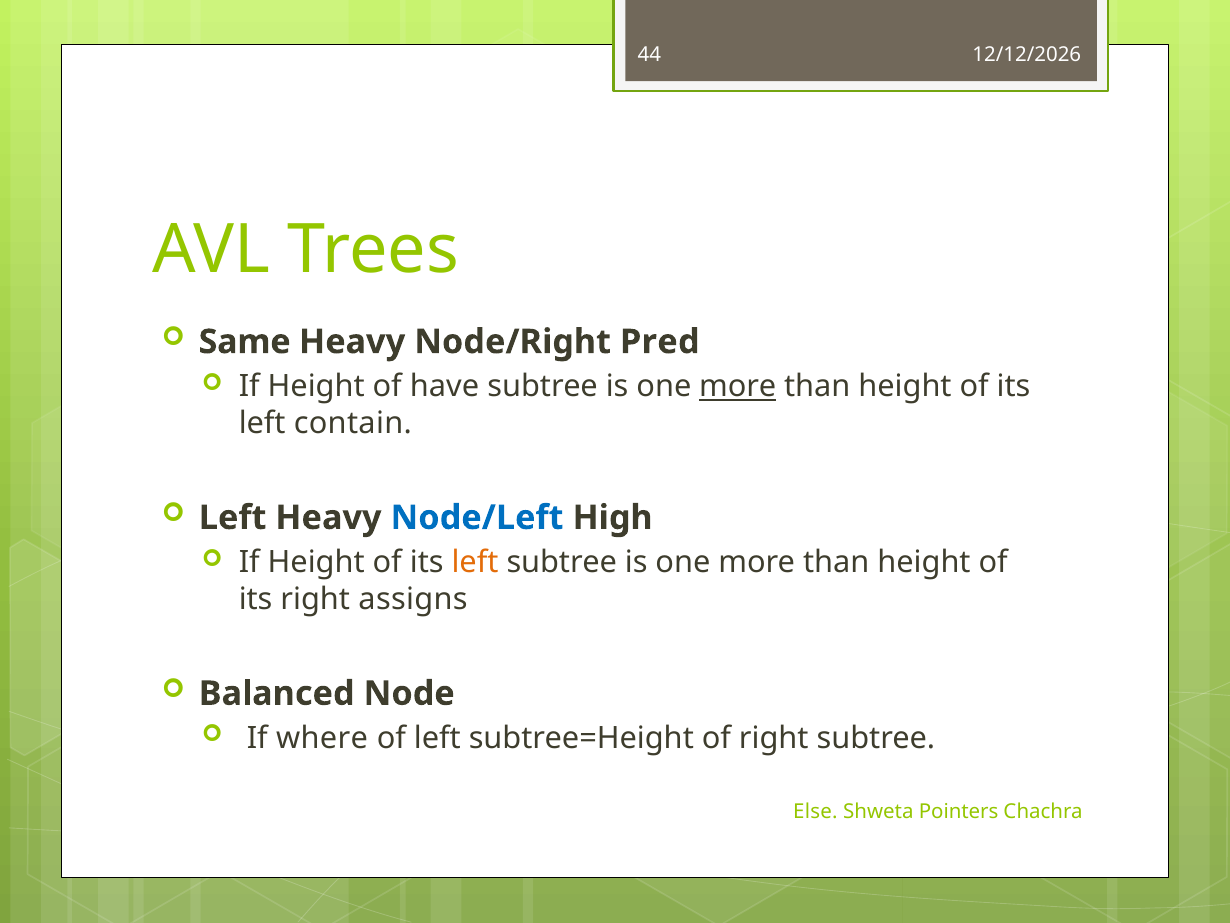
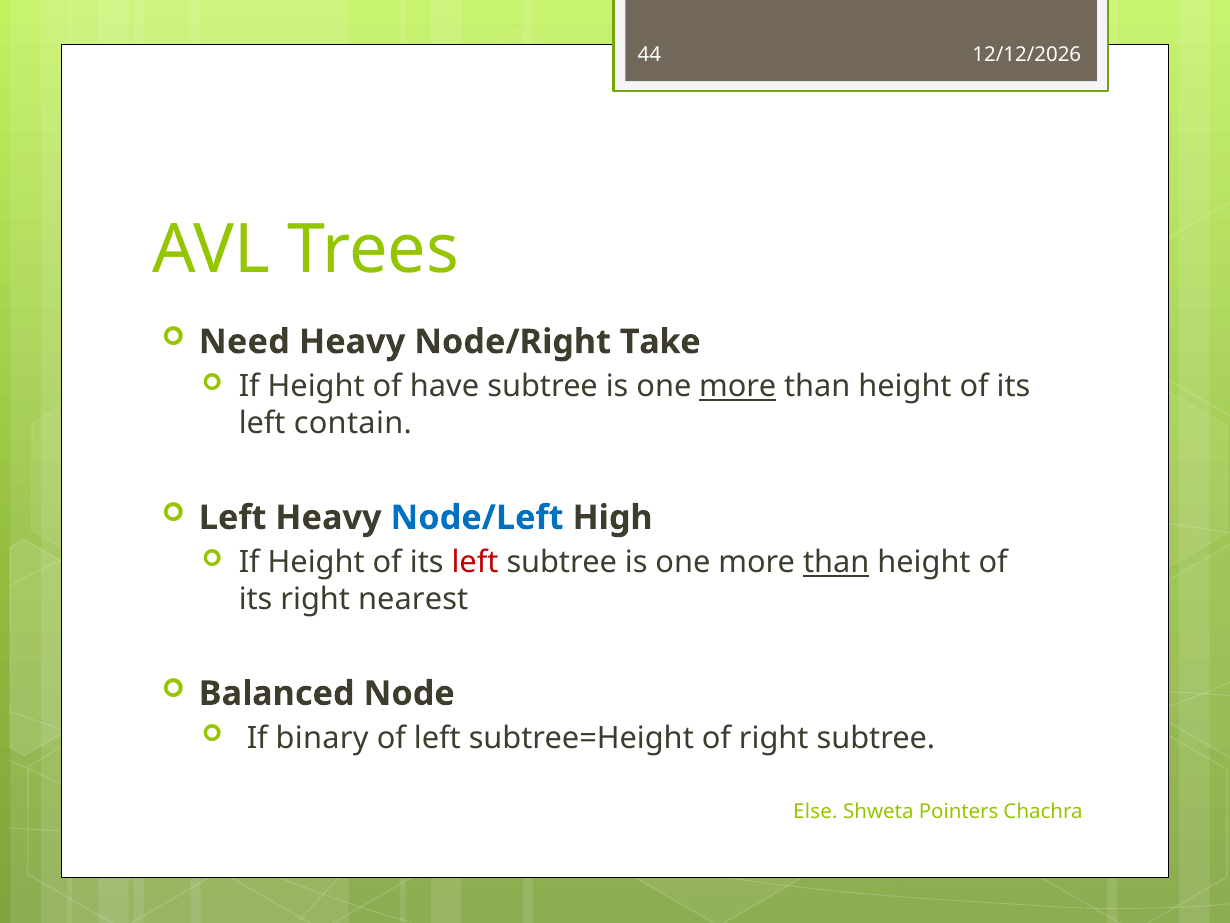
Same: Same -> Need
Pred: Pred -> Take
left at (475, 562) colour: orange -> red
than at (836, 562) underline: none -> present
assigns: assigns -> nearest
where: where -> binary
